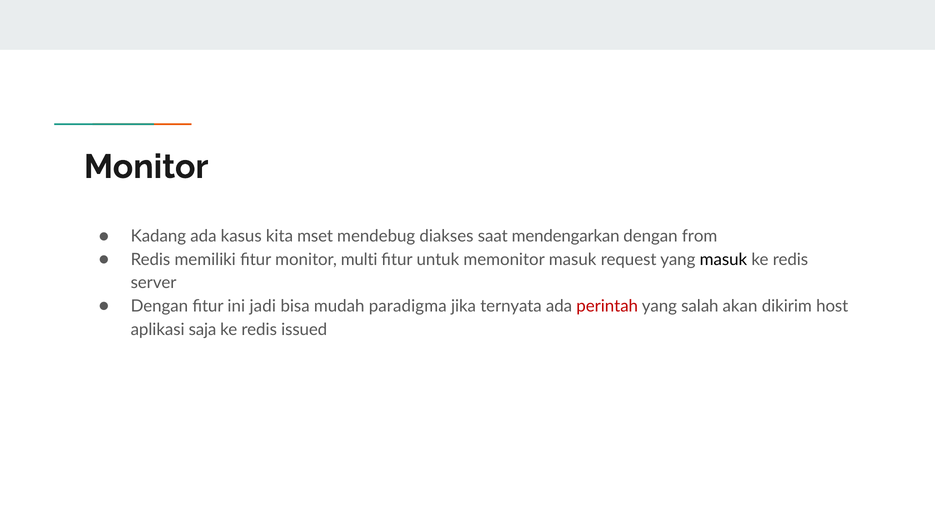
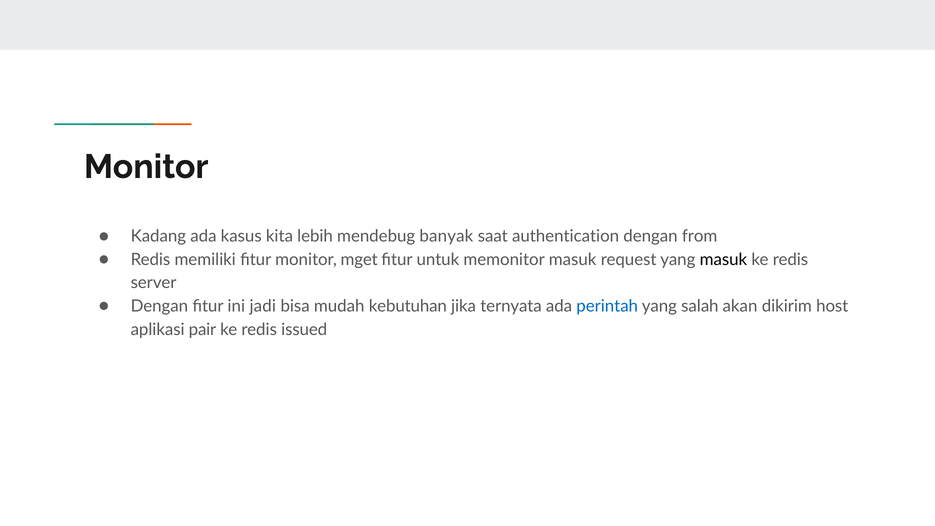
mset: mset -> lebih
diakses: diakses -> banyak
mendengarkan: mendengarkan -> authentication
multi: multi -> mget
paradigma: paradigma -> kebutuhan
perintah colour: red -> blue
saja: saja -> pair
